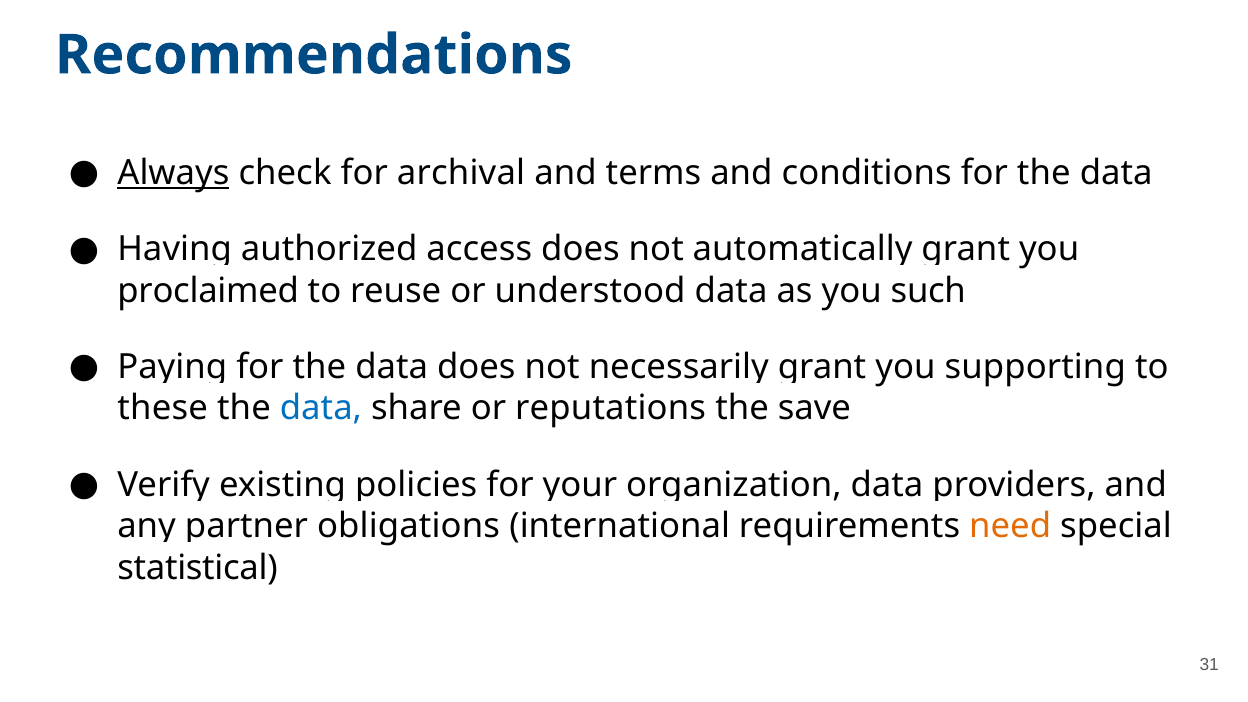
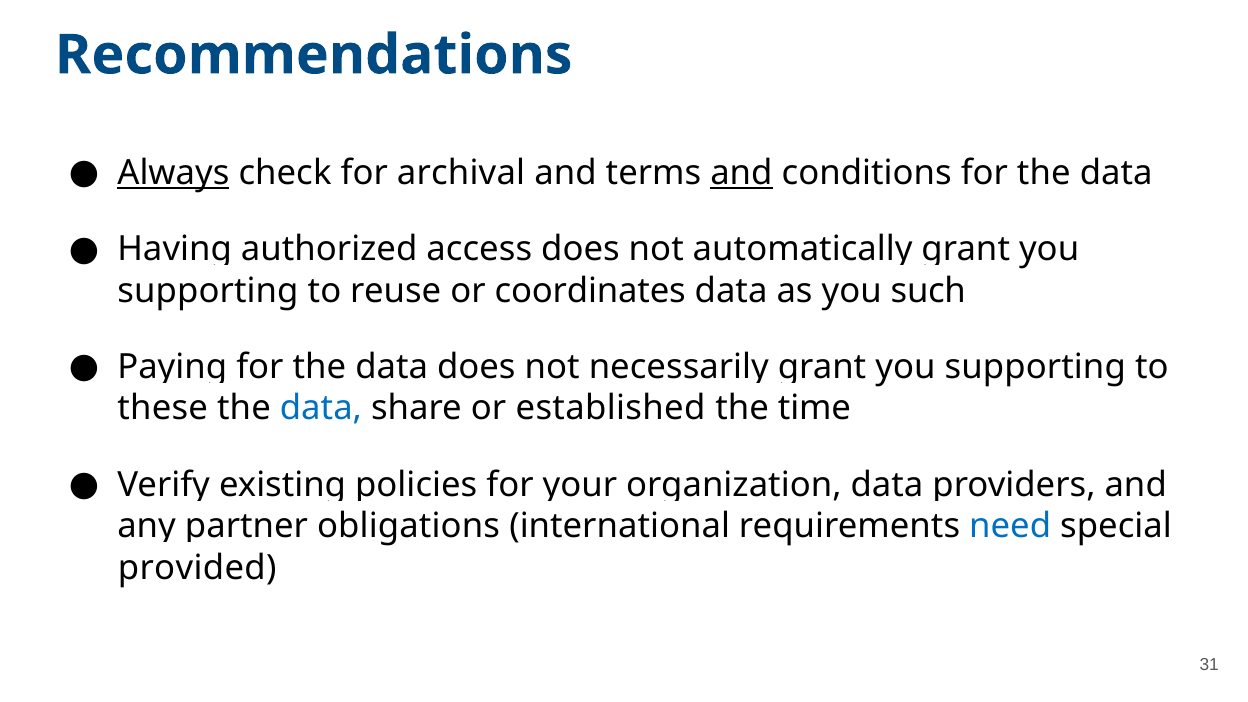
and at (741, 173) underline: none -> present
proclaimed at (208, 291): proclaimed -> supporting
understood: understood -> coordinates
reputations: reputations -> established
save: save -> time
need colour: orange -> blue
statistical: statistical -> provided
